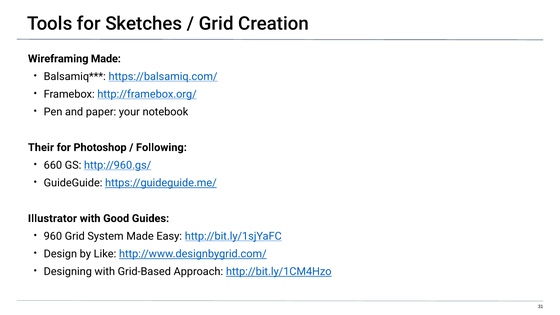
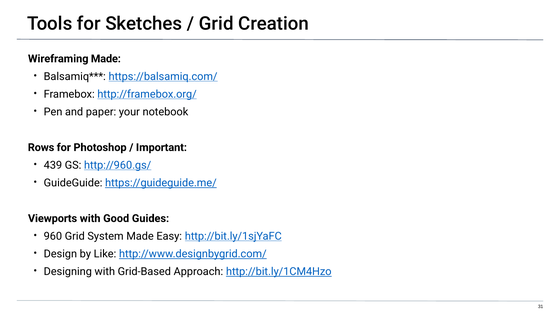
Their: Their -> Rows
Following: Following -> Important
660: 660 -> 439
Illustrator: Illustrator -> Viewports
